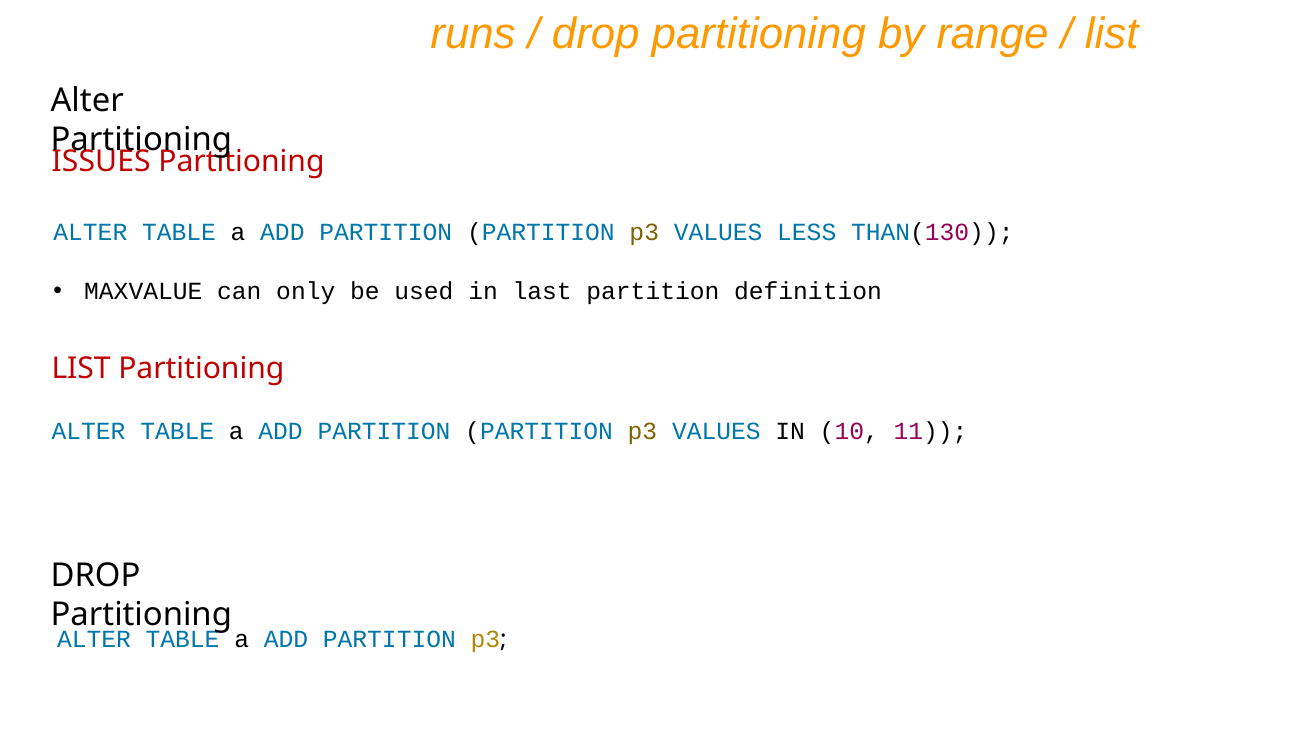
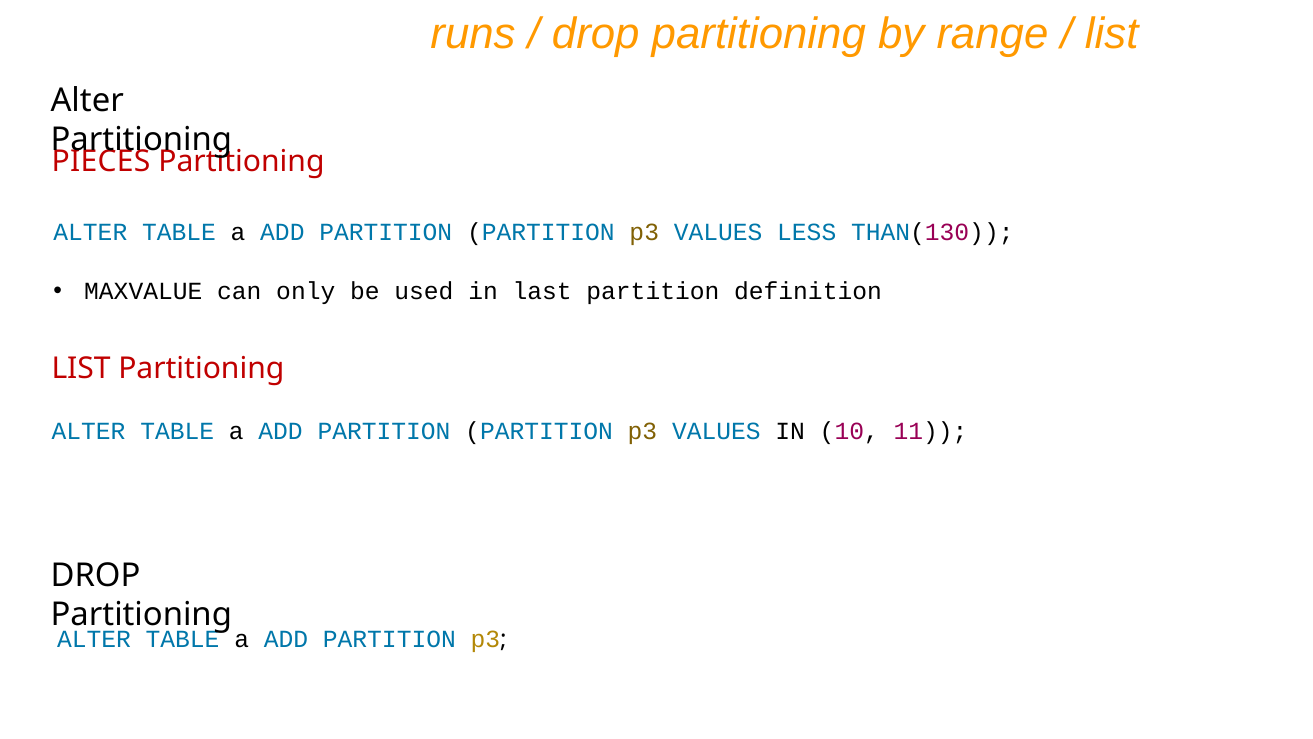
ISSUES: ISSUES -> PIECES
